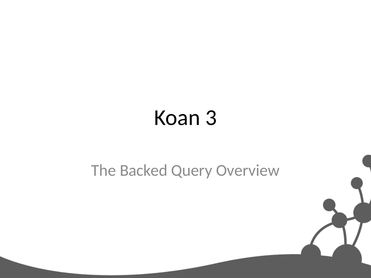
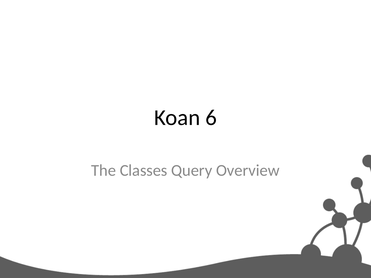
3: 3 -> 6
Backed: Backed -> Classes
